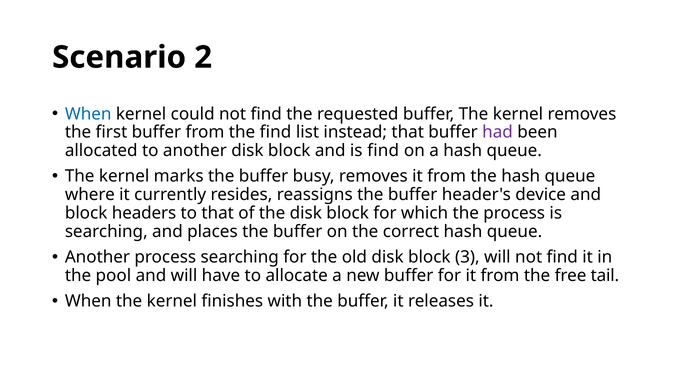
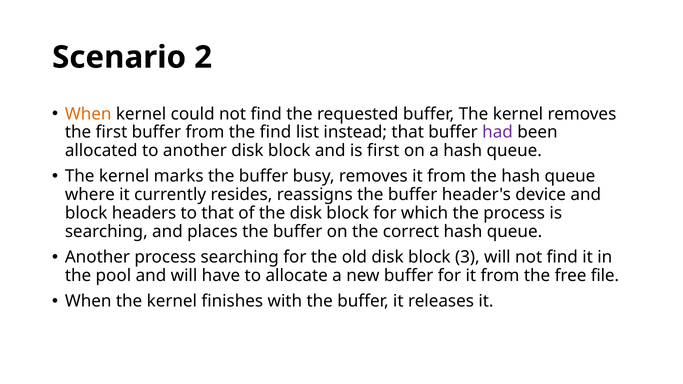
When at (88, 114) colour: blue -> orange
is find: find -> first
tail: tail -> file
